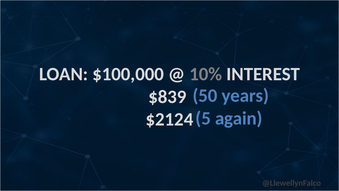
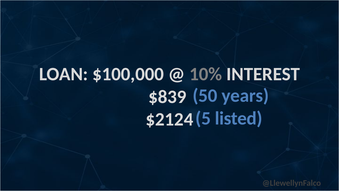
again: again -> listed
